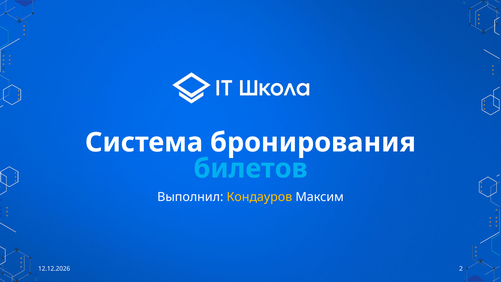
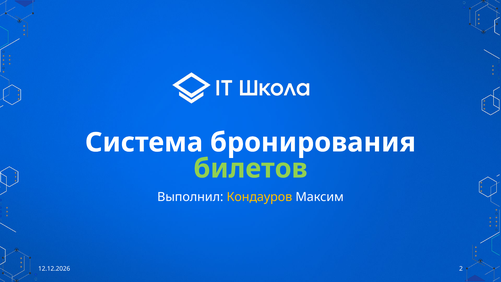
билетов colour: light blue -> light green
